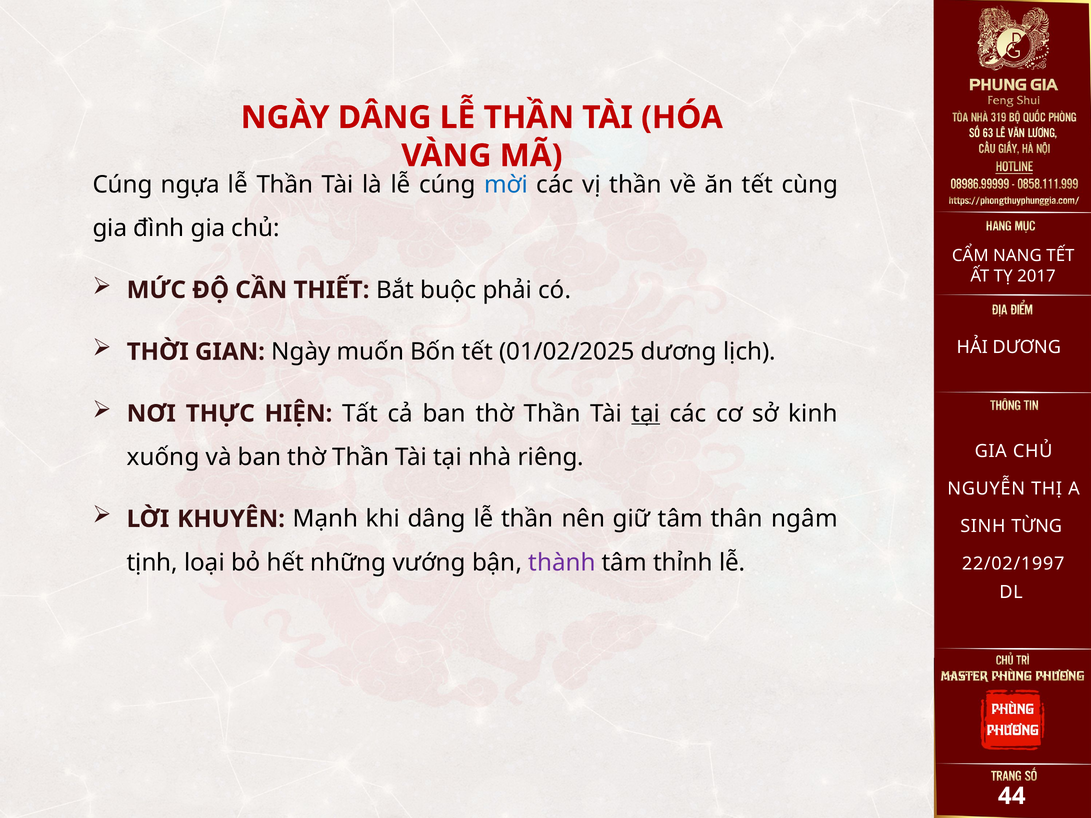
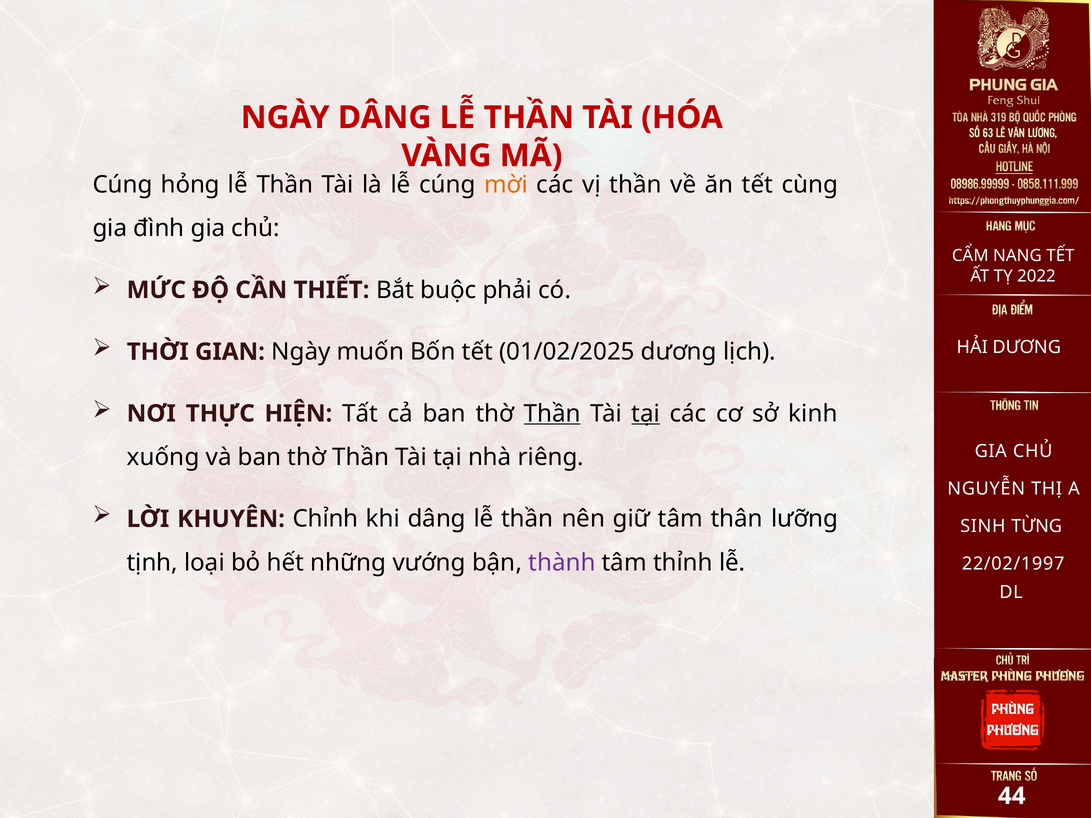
ngựa: ngựa -> hỏng
mời colour: blue -> orange
2017: 2017 -> 2022
Thần at (552, 414) underline: none -> present
Mạnh: Mạnh -> Chỉnh
ngâm: ngâm -> lưỡng
